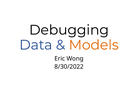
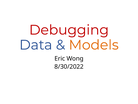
Debugging colour: black -> red
